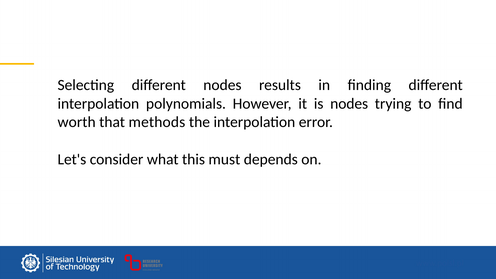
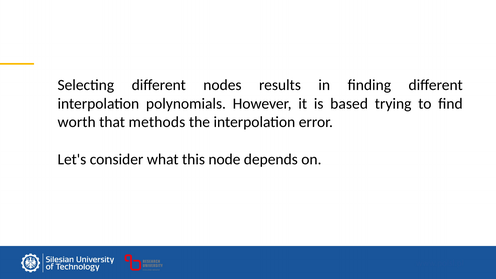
is nodes: nodes -> based
must: must -> node
